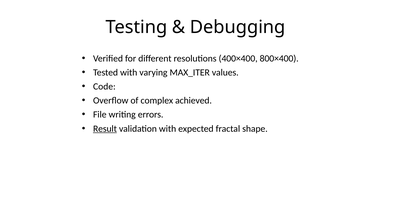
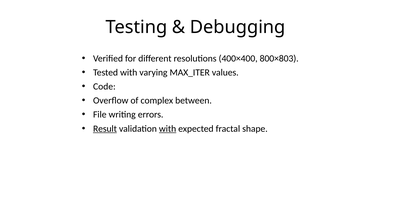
800×400: 800×400 -> 800×803
achieved: achieved -> between
with at (168, 129) underline: none -> present
